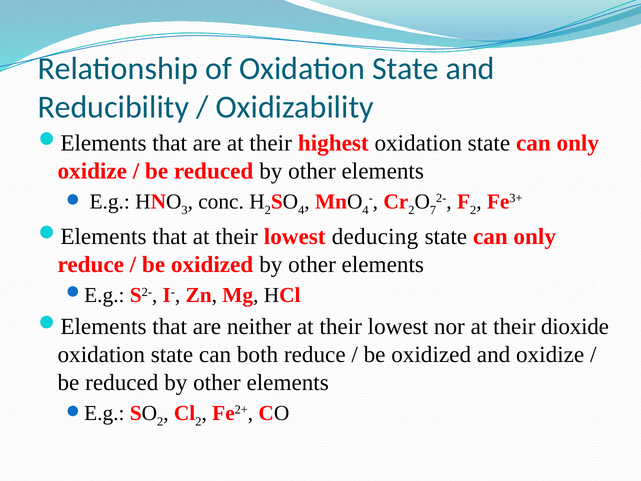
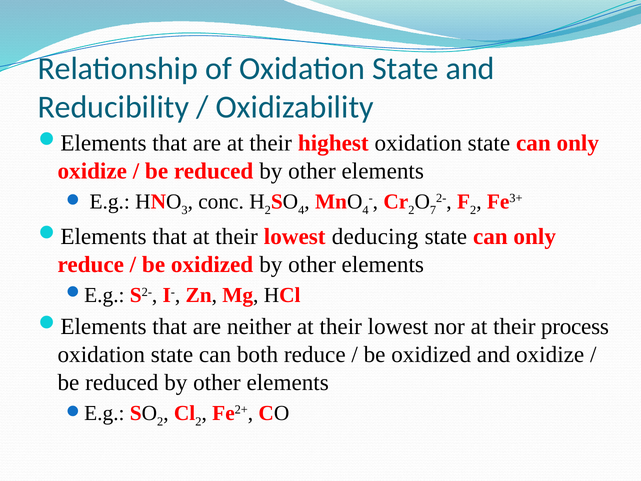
dioxide: dioxide -> process
